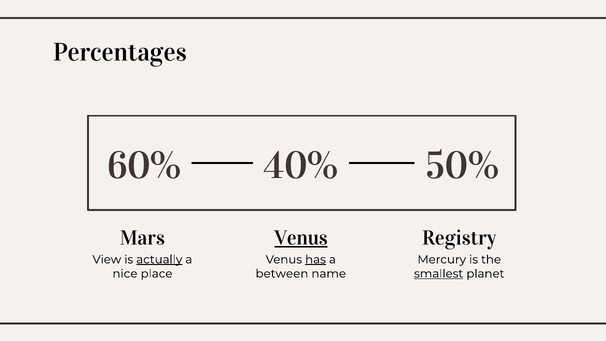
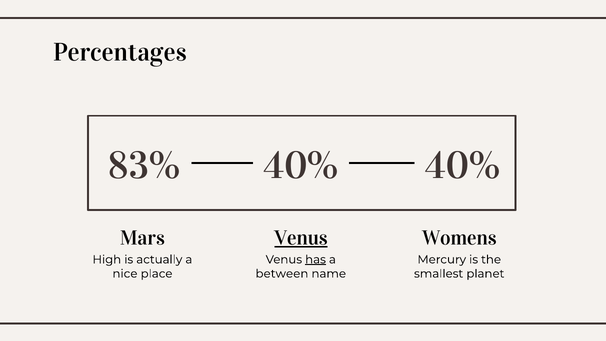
60%: 60% -> 83%
40% 50%: 50% -> 40%
Registry: Registry -> Womens
View: View -> High
actually underline: present -> none
smallest underline: present -> none
